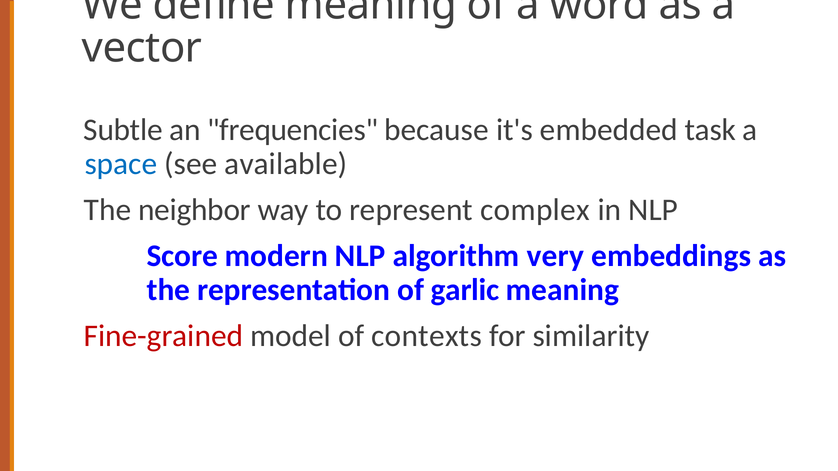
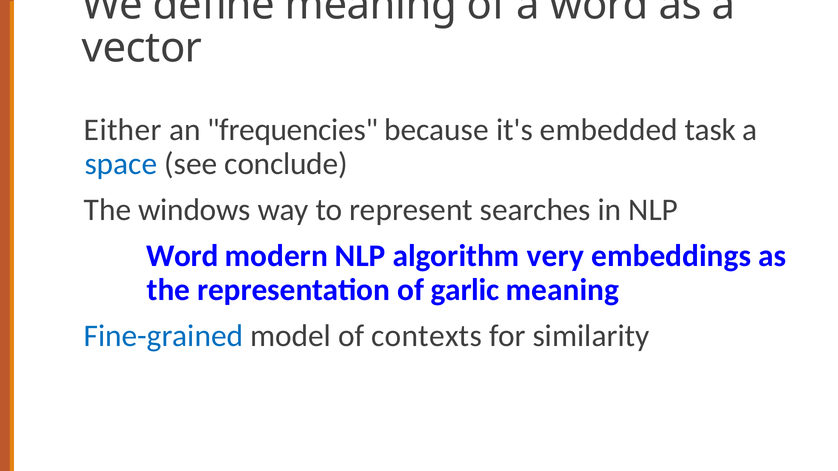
Subtle: Subtle -> Either
available: available -> conclude
neighbor: neighbor -> windows
complex: complex -> searches
Score at (182, 256): Score -> Word
Fine-grained colour: red -> blue
